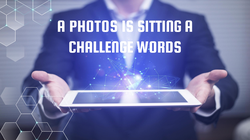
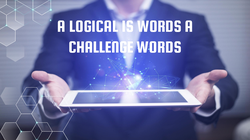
PHOTOS: PHOTOS -> LOGICAL
IS SITTING: SITTING -> WORDS
